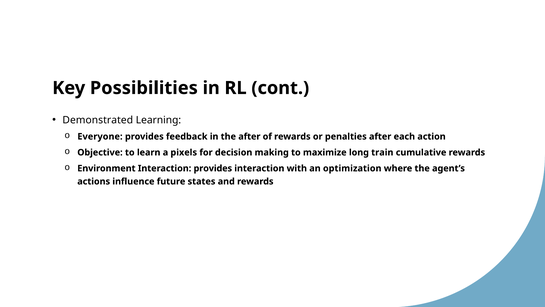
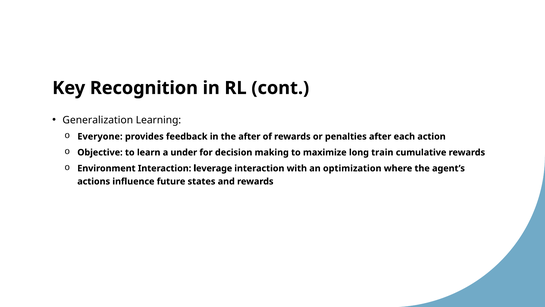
Possibilities: Possibilities -> Recognition
Demonstrated: Demonstrated -> Generalization
pixels: pixels -> under
Interaction provides: provides -> leverage
